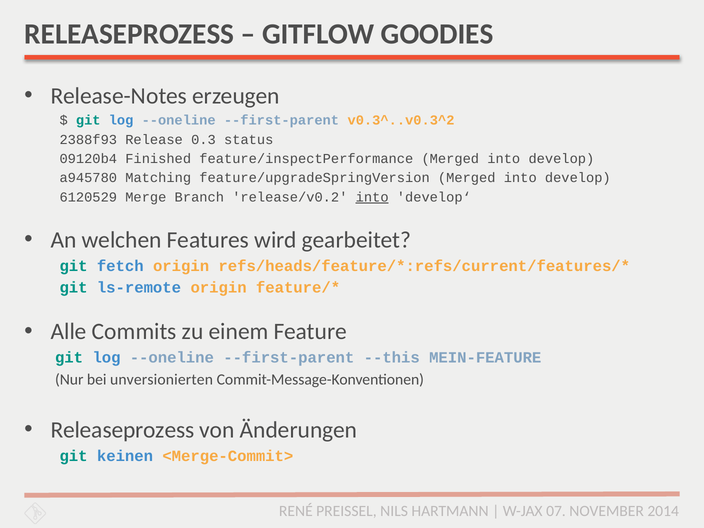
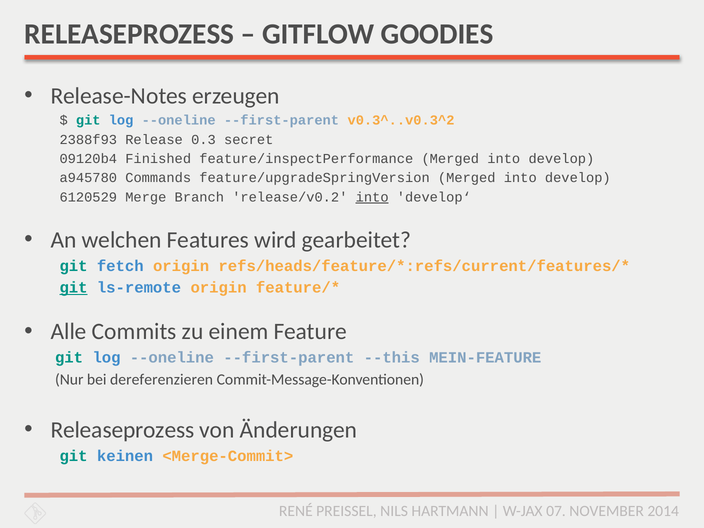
status: status -> secret
Matching: Matching -> Commands
git at (74, 288) underline: none -> present
unversionierten: unversionierten -> dereferenzieren
